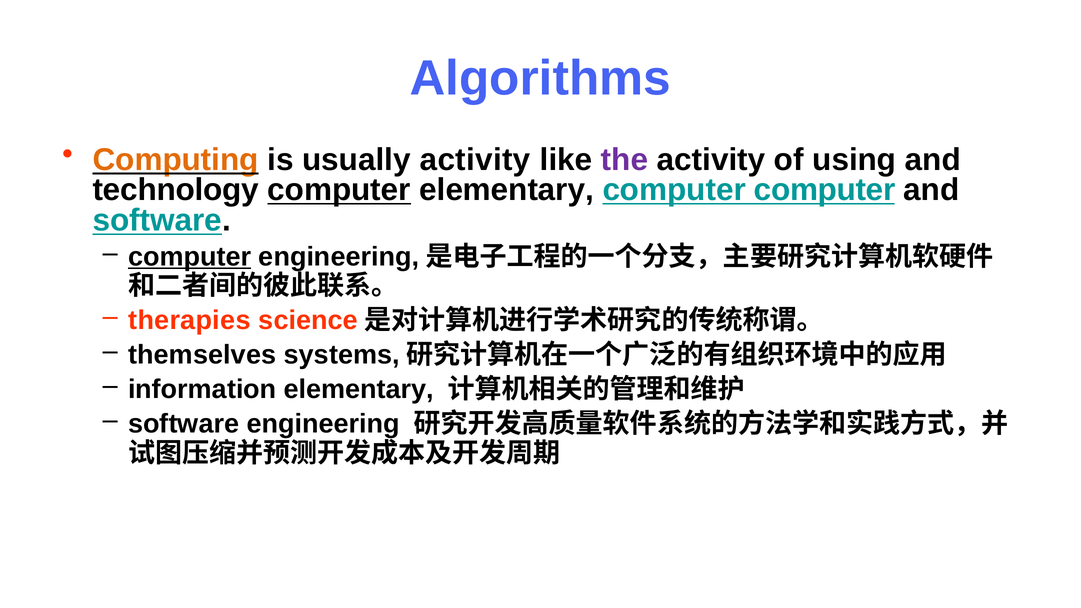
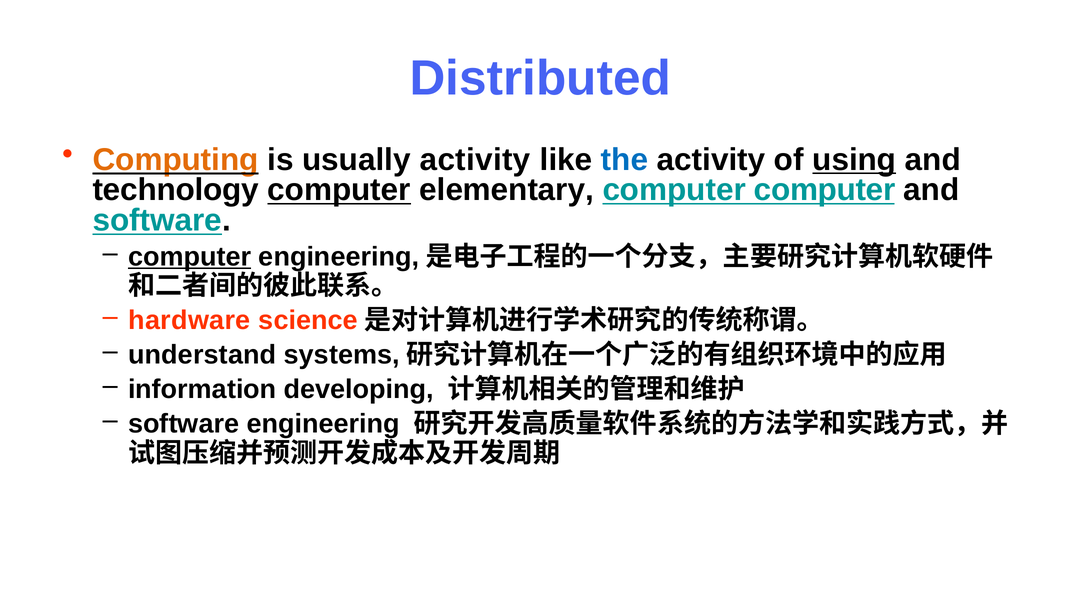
Algorithms: Algorithms -> Distributed
the colour: purple -> blue
using underline: none -> present
therapies: therapies -> hardware
themselves: themselves -> understand
information elementary: elementary -> developing
